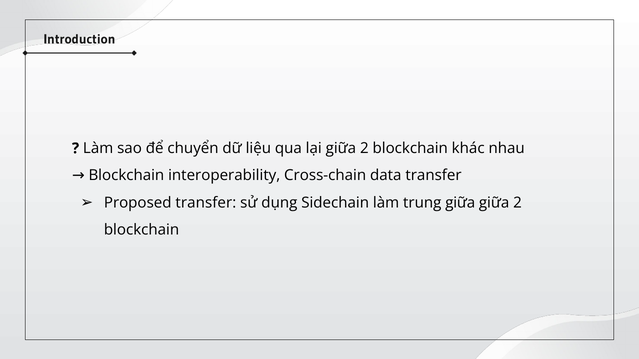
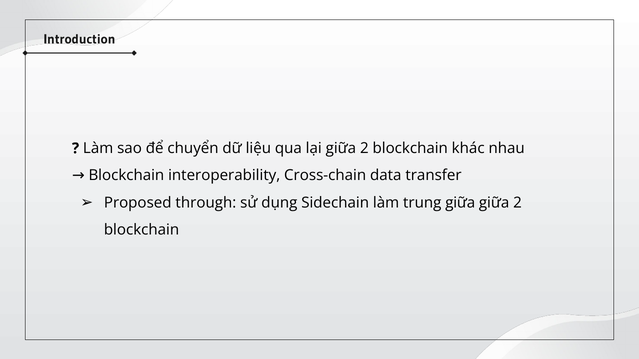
Proposed transfer: transfer -> through
